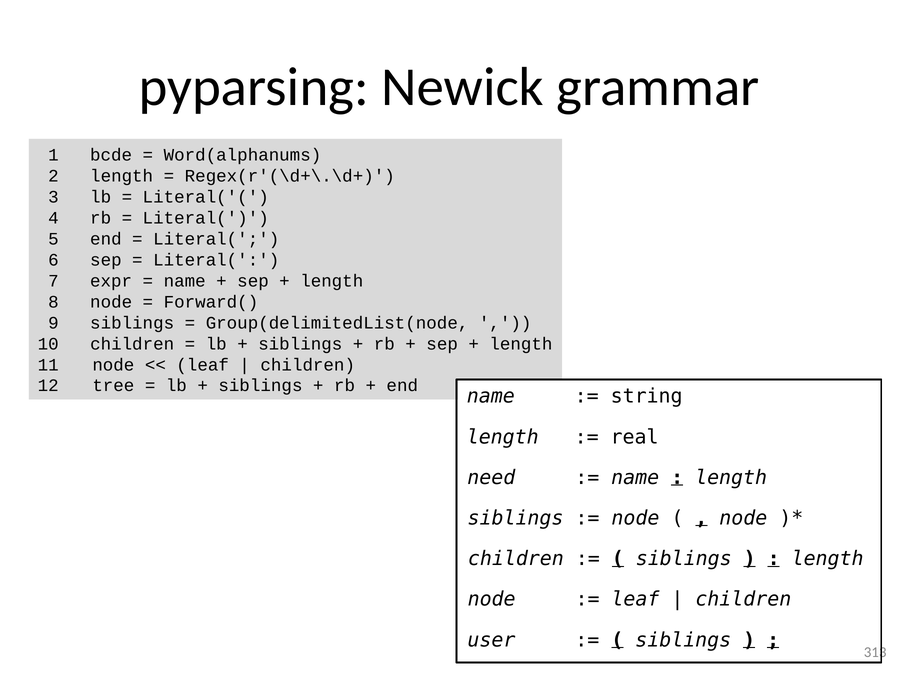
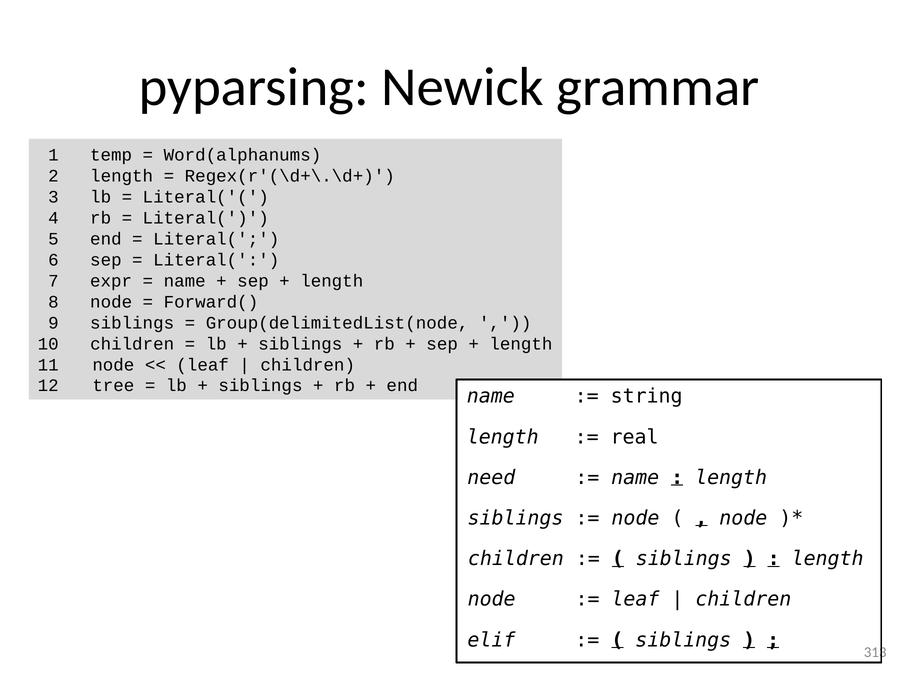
bcde: bcde -> temp
user: user -> elif
